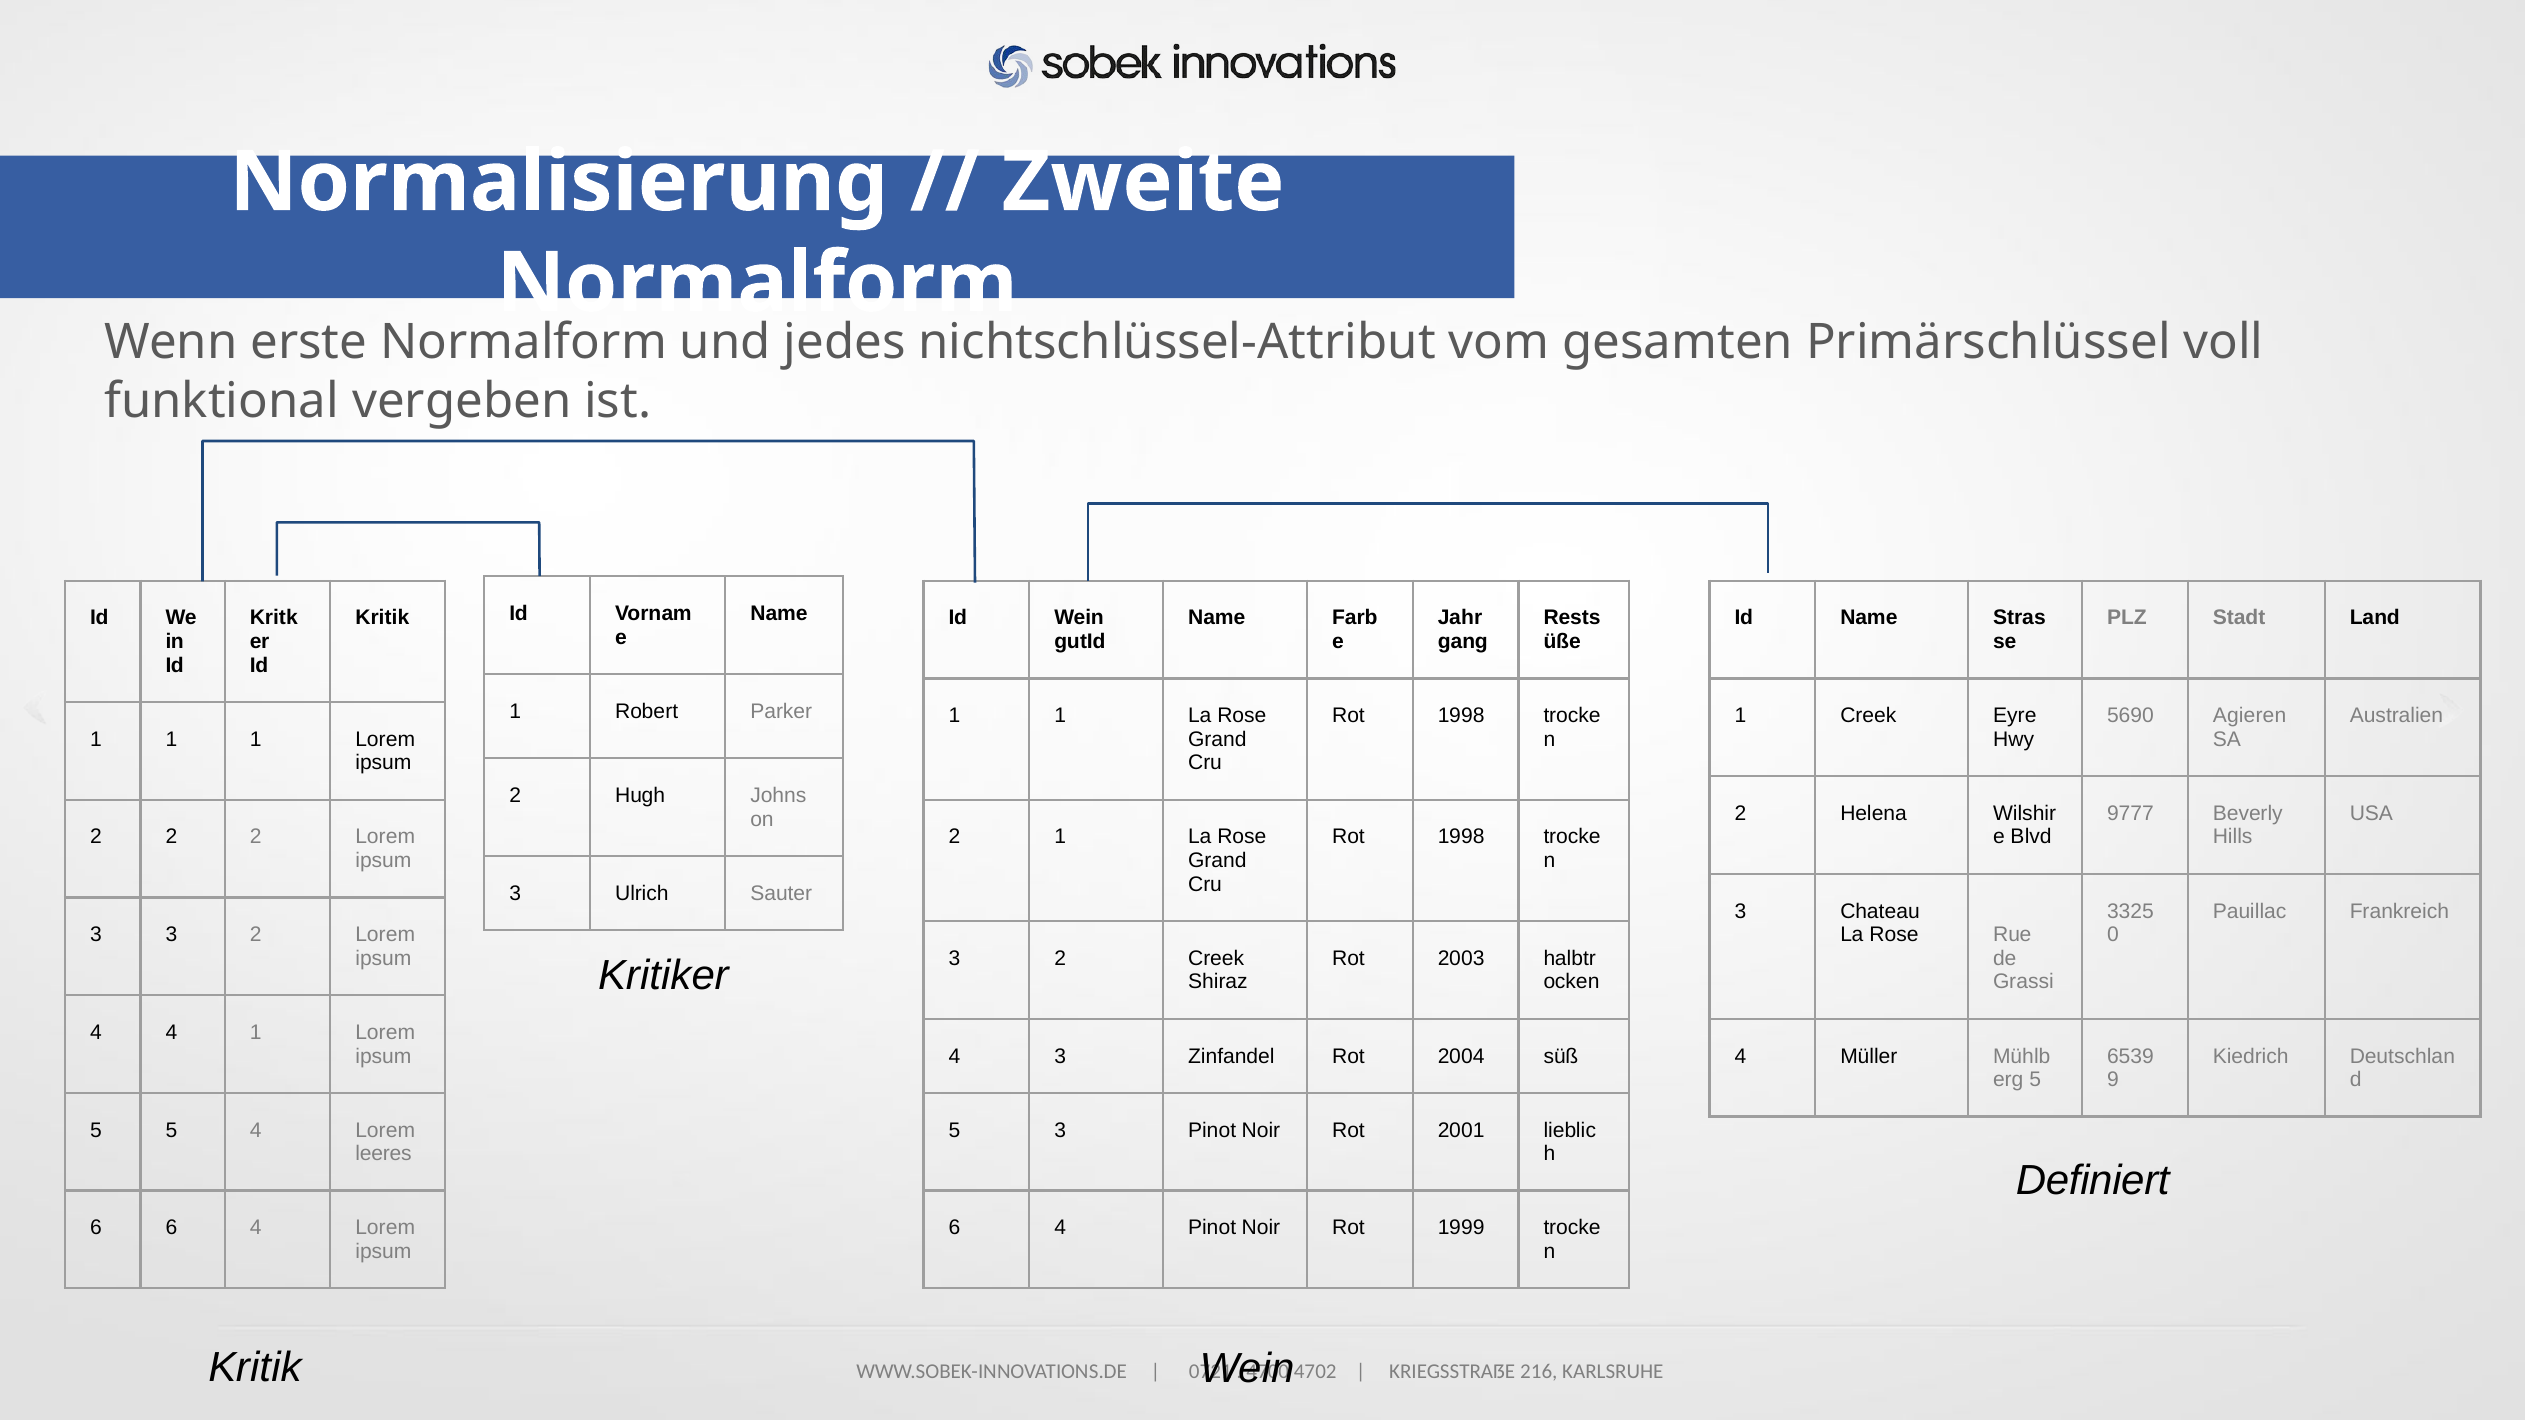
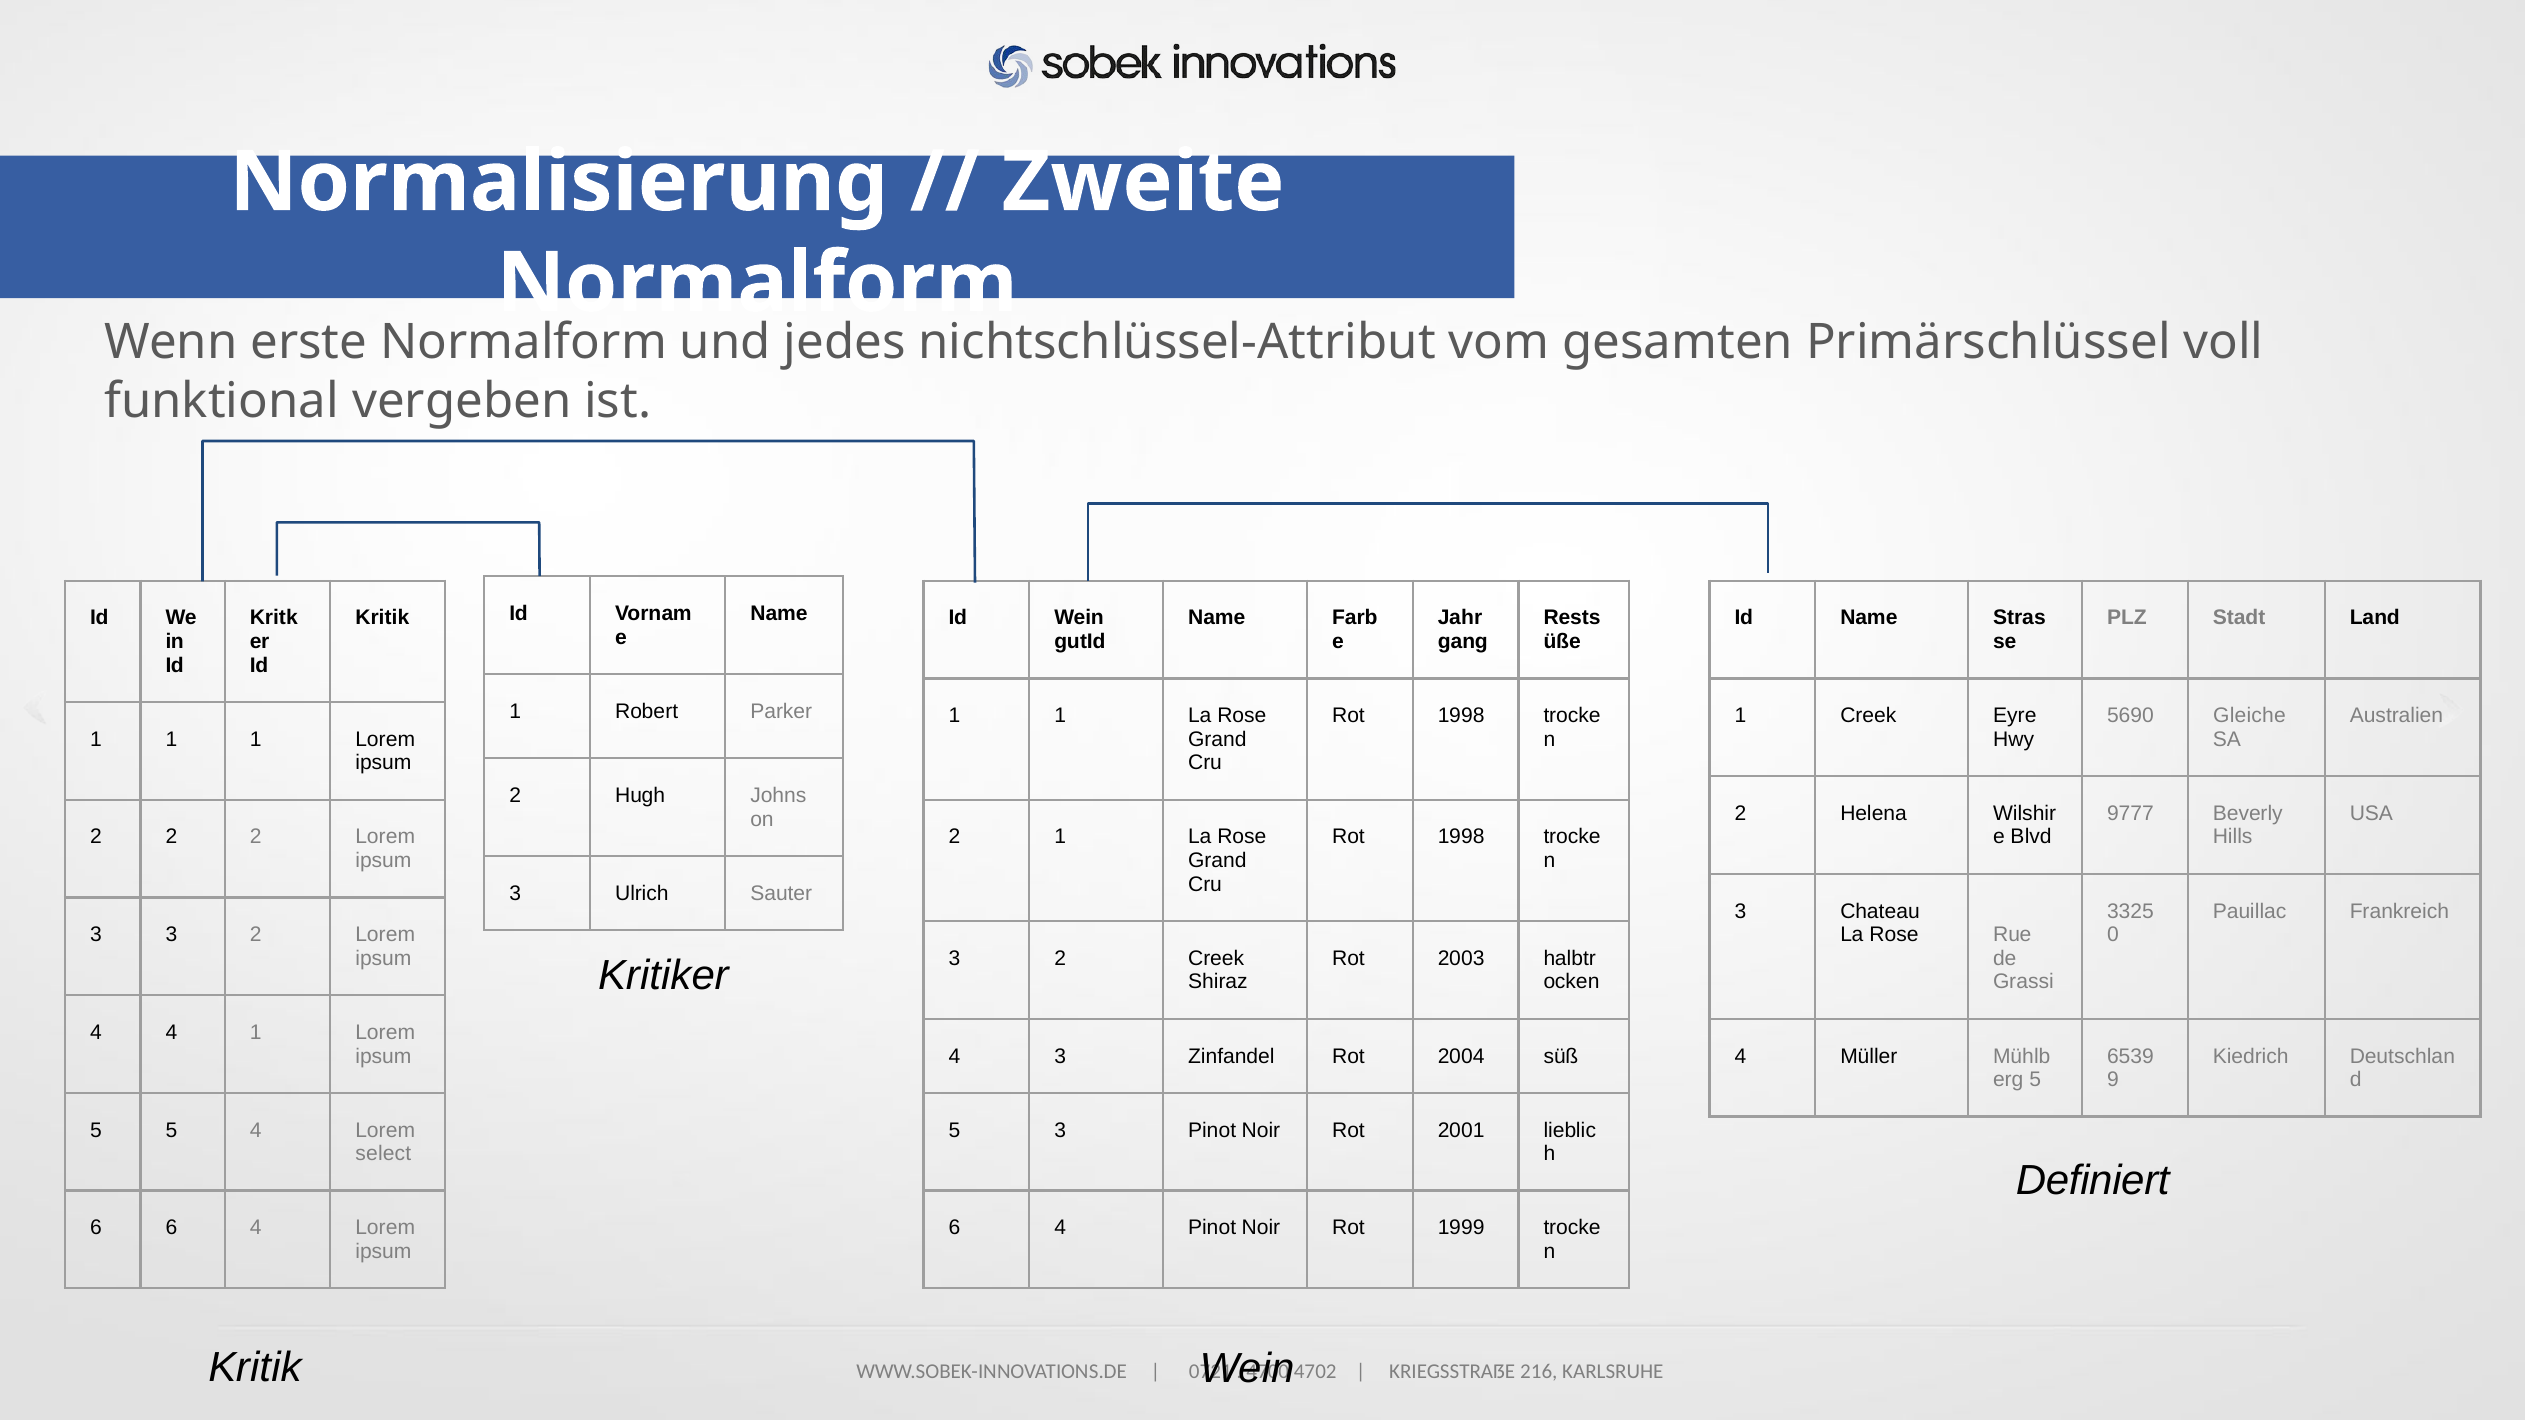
Agieren: Agieren -> Gleiche
leeres: leeres -> select
